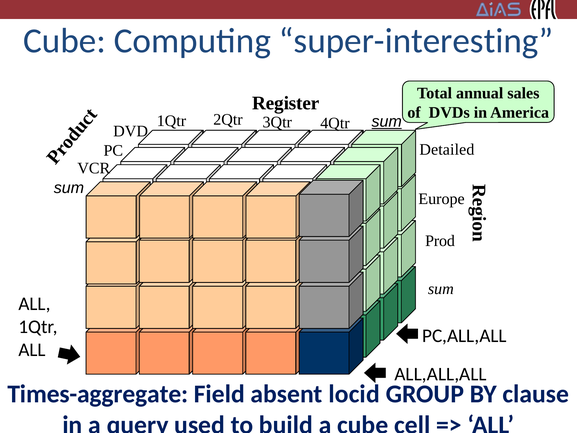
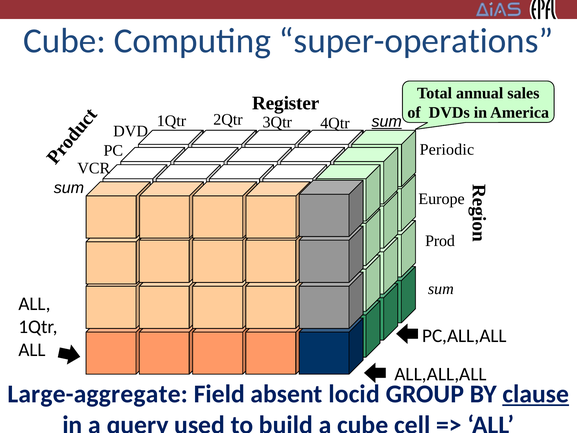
super-interesting: super-interesting -> super-operations
Detailed: Detailed -> Periodic
Times-aggregate: Times-aggregate -> Large-aggregate
clause underline: none -> present
